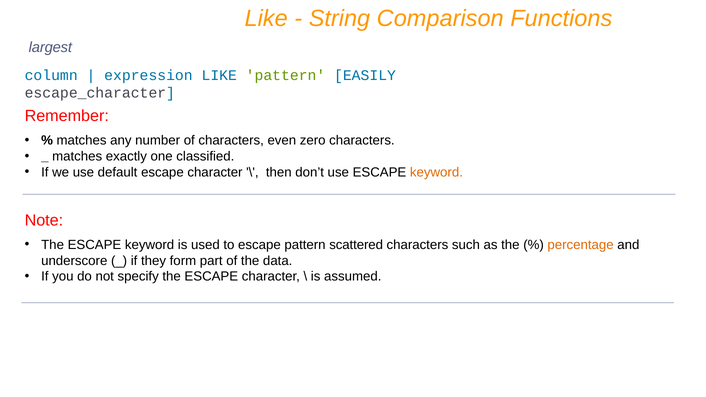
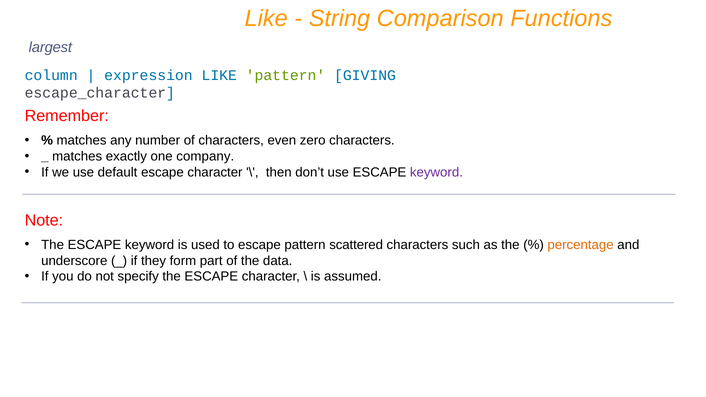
EASILY: EASILY -> GIVING
classified: classified -> company
keyword at (436, 172) colour: orange -> purple
